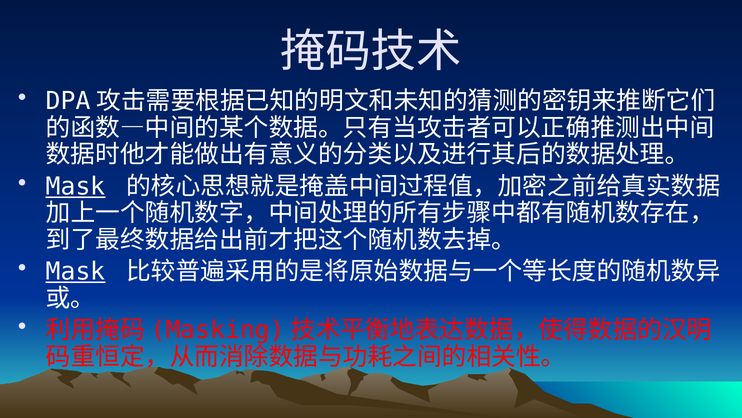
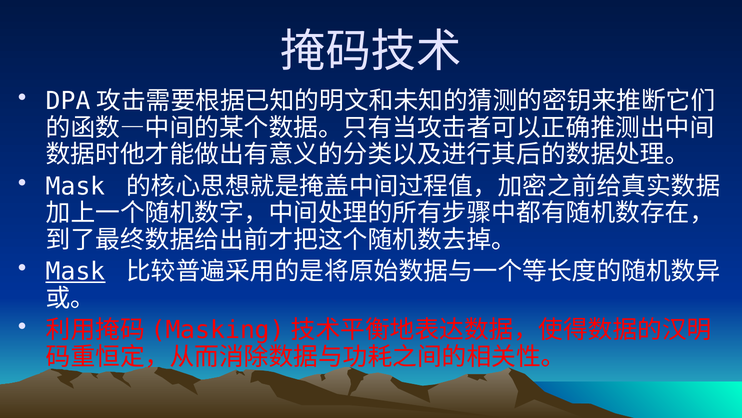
Mask at (76, 186) underline: present -> none
